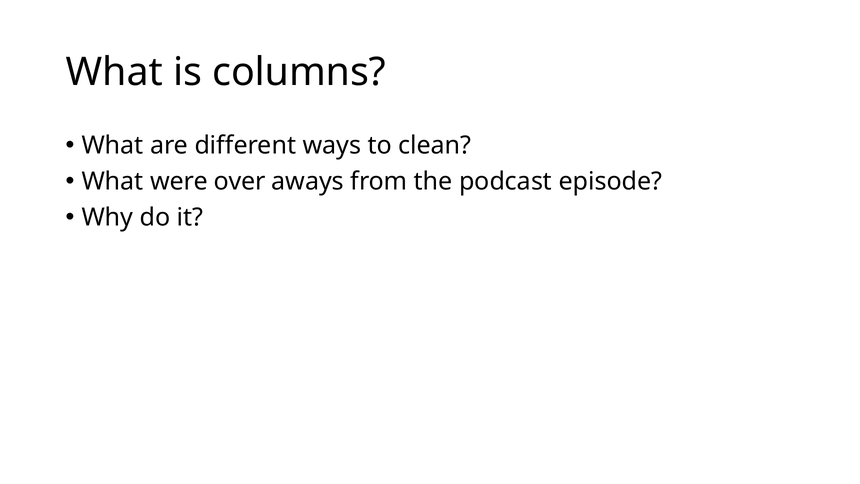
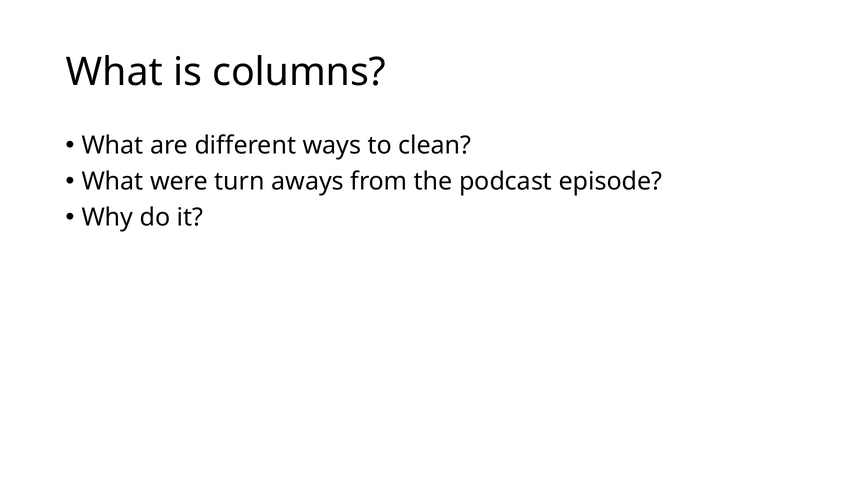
over: over -> turn
